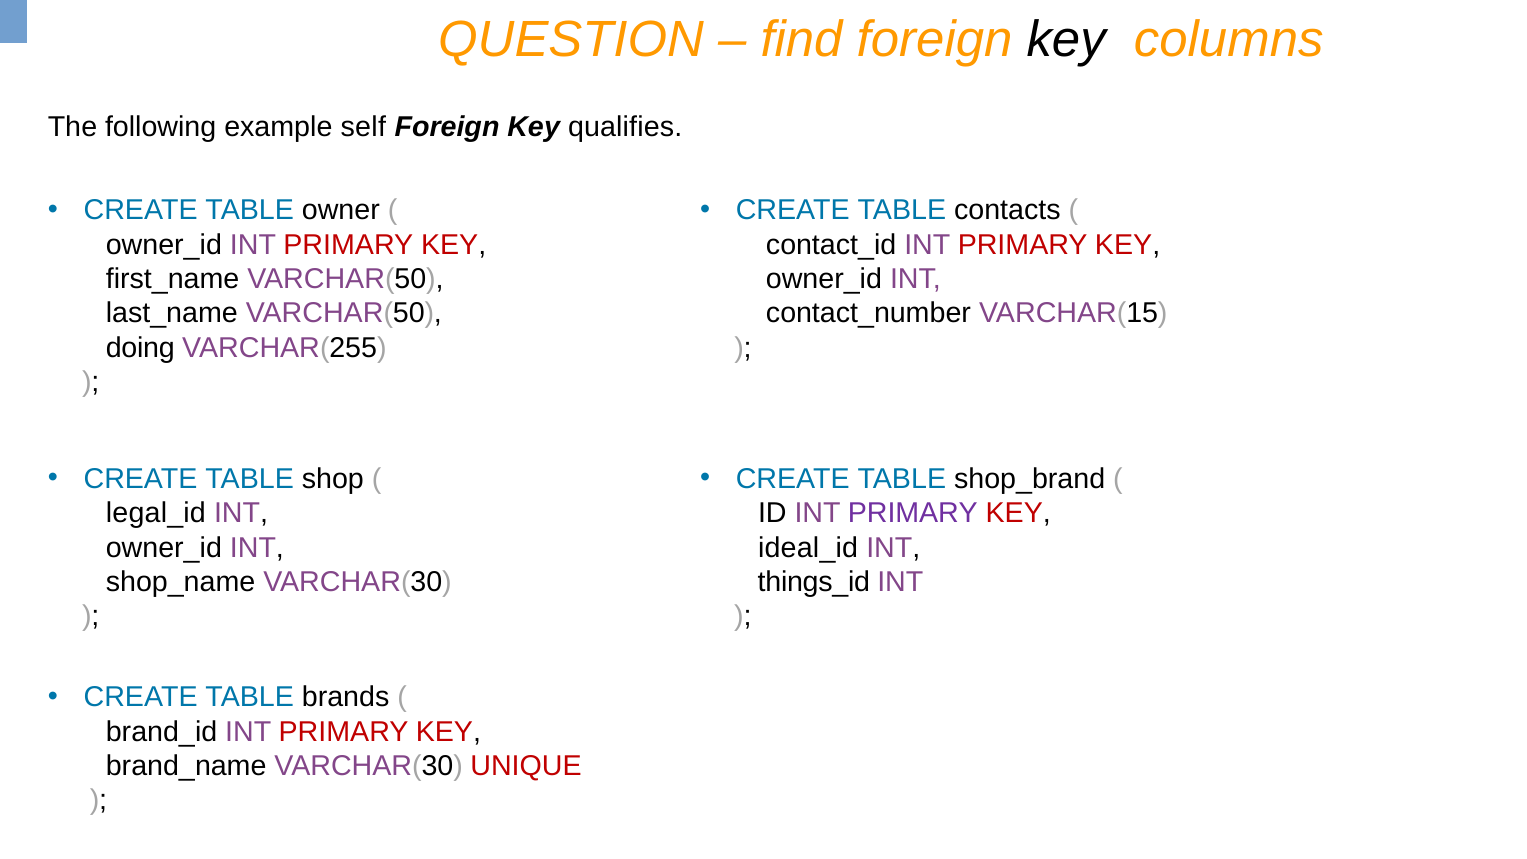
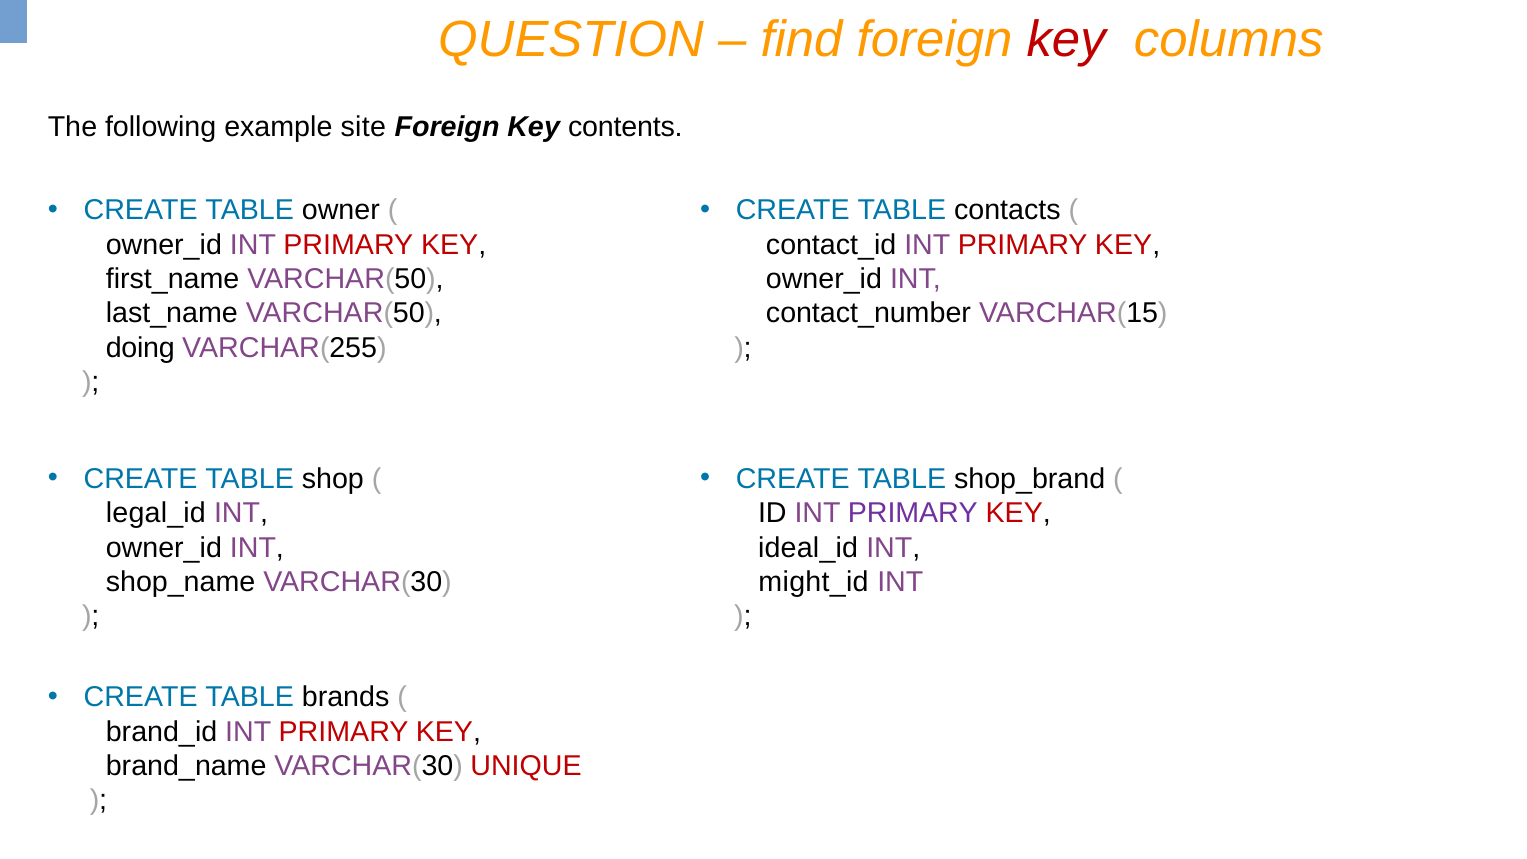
key at (1066, 40) colour: black -> red
self: self -> site
qualifies: qualifies -> contents
things_id: things_id -> might_id
